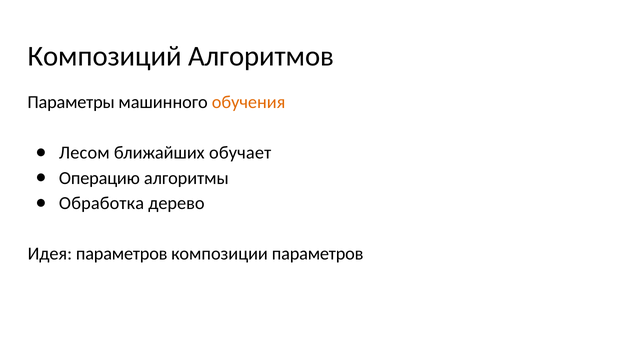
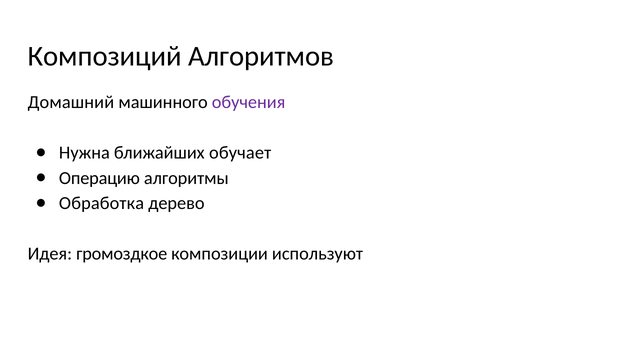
Параметры: Параметры -> Домашний
обучения colour: orange -> purple
Лесом: Лесом -> Нужна
Идея параметров: параметров -> громоздкое
композиции параметров: параметров -> используют
